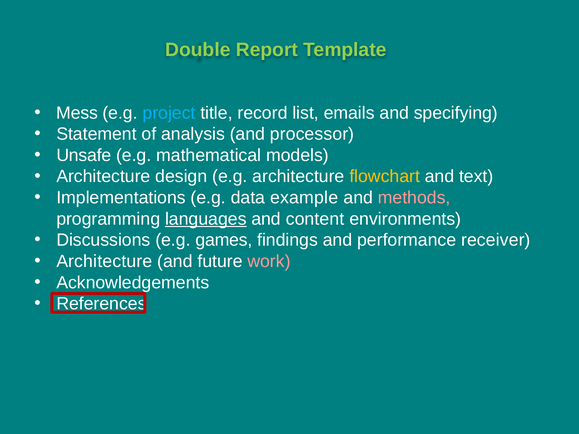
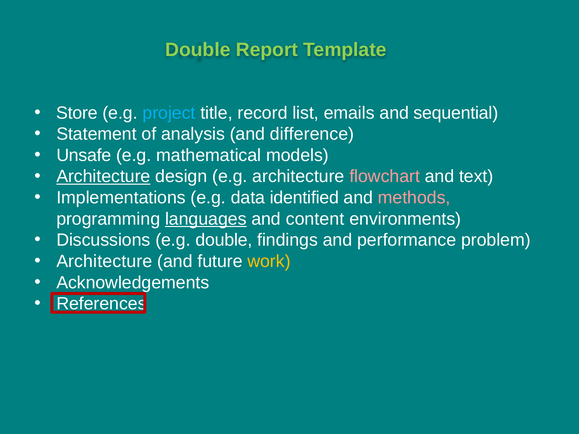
Mess: Mess -> Store
specifying: specifying -> sequential
processor: processor -> difference
Architecture at (103, 177) underline: none -> present
flowchart colour: yellow -> pink
example: example -> identified
e.g games: games -> double
receiver: receiver -> problem
work colour: pink -> yellow
